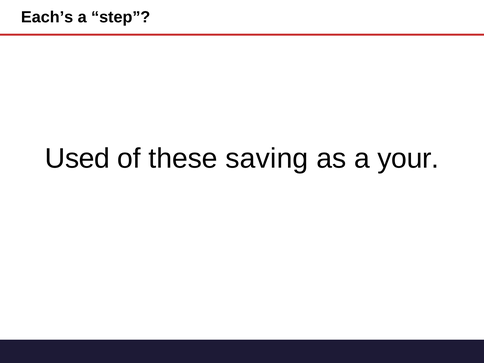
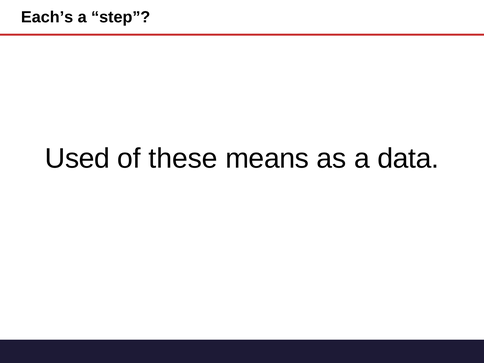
saving: saving -> means
your: your -> data
